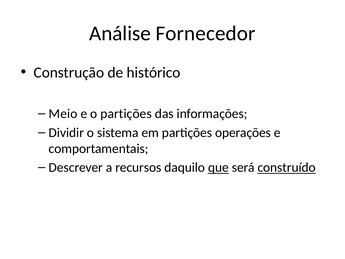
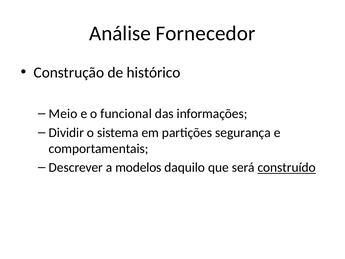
o partições: partições -> funcional
operações: operações -> segurança
recursos: recursos -> modelos
que underline: present -> none
